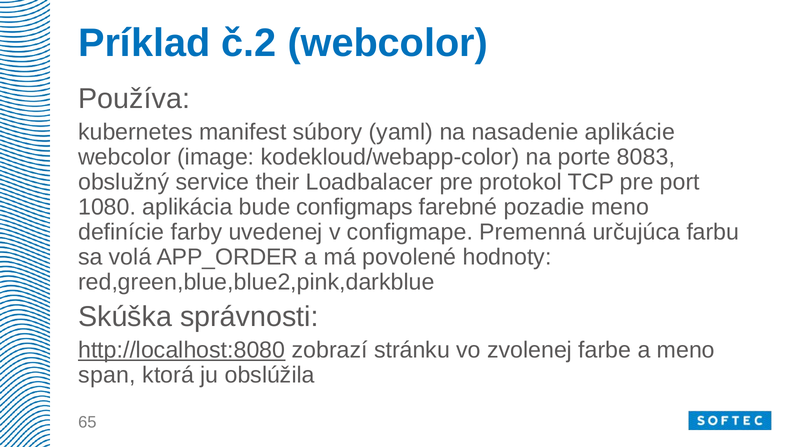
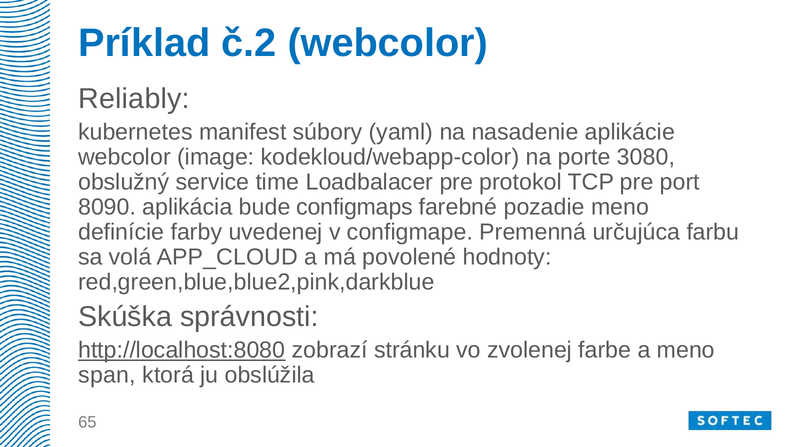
Používa: Používa -> Reliably
8083: 8083 -> 3080
their: their -> time
1080: 1080 -> 8090
APP_ORDER: APP_ORDER -> APP_CLOUD
